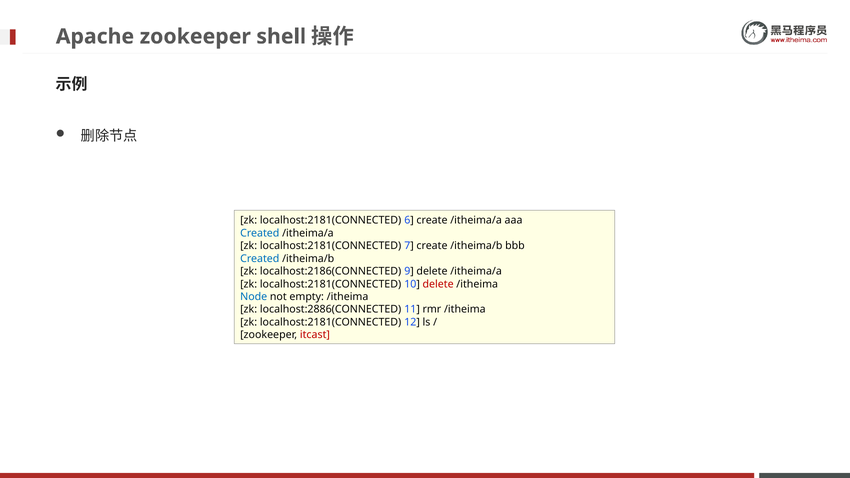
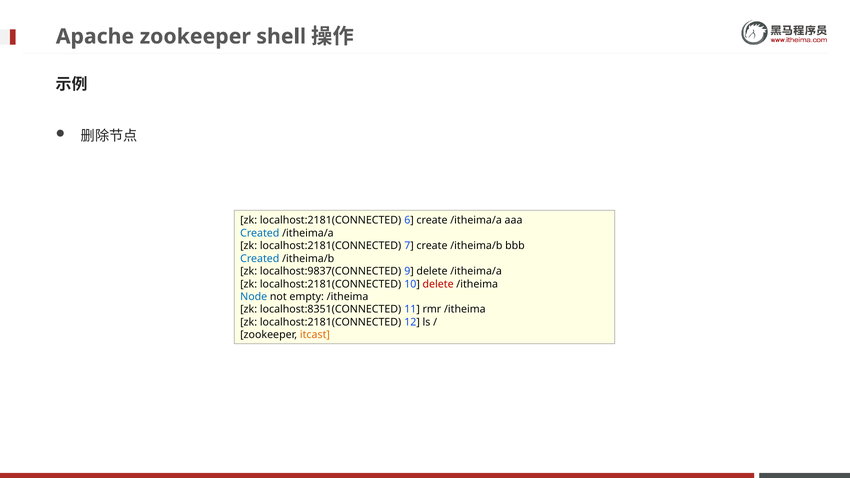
localhost:2186(CONNECTED: localhost:2186(CONNECTED -> localhost:9837(CONNECTED
localhost:2886(CONNECTED: localhost:2886(CONNECTED -> localhost:8351(CONNECTED
itcast colour: red -> orange
